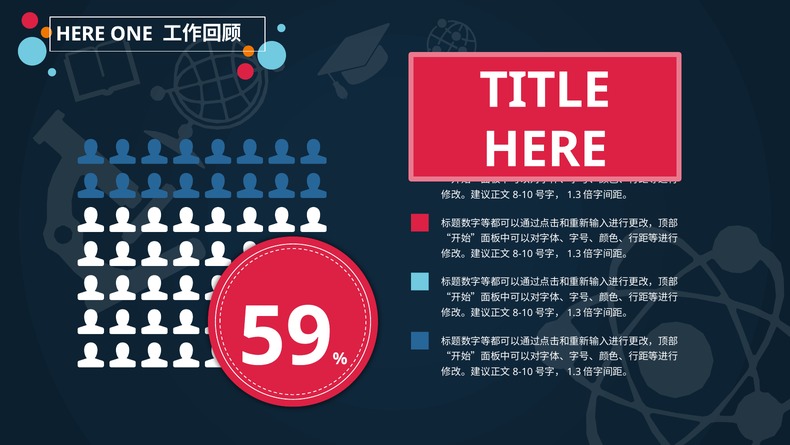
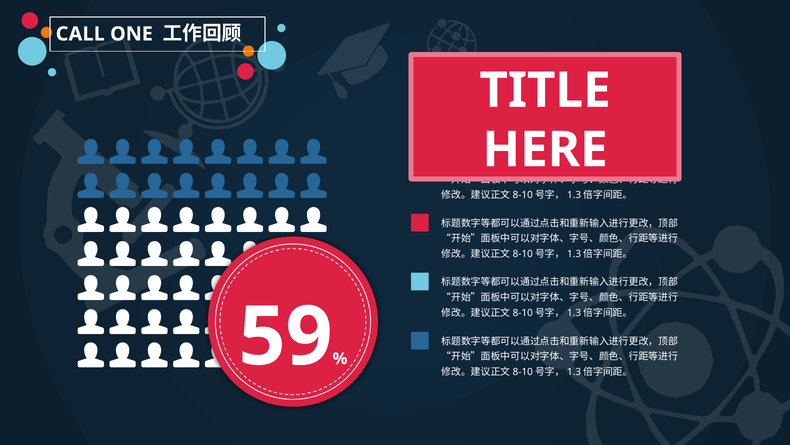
HERE at (80, 34): HERE -> CALL
